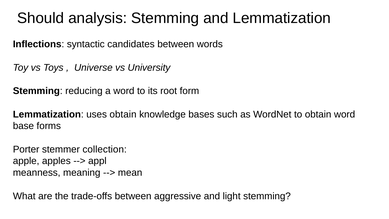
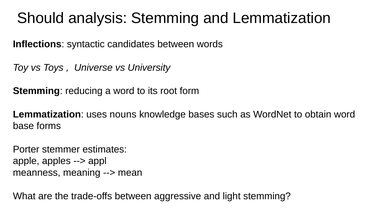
uses obtain: obtain -> nouns
collection: collection -> estimates
